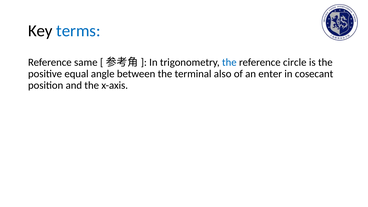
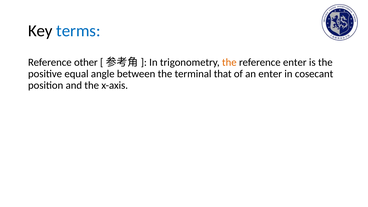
same: same -> other
the at (229, 62) colour: blue -> orange
reference circle: circle -> enter
also: also -> that
